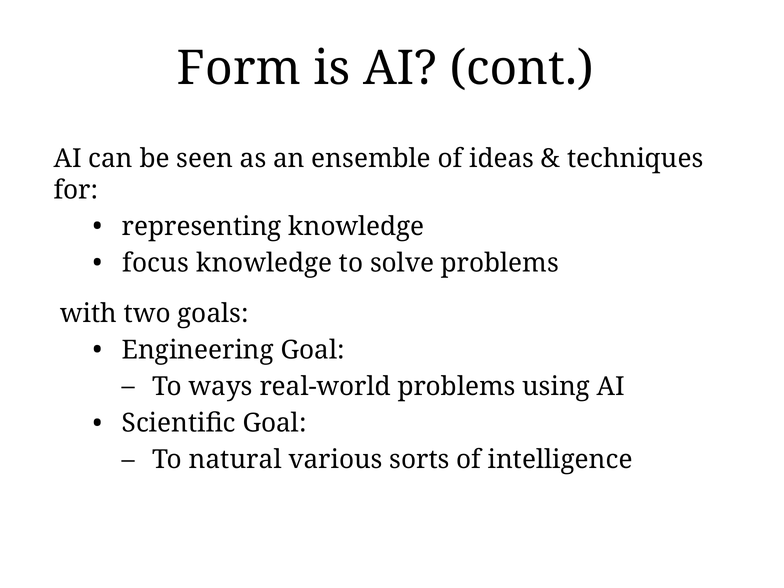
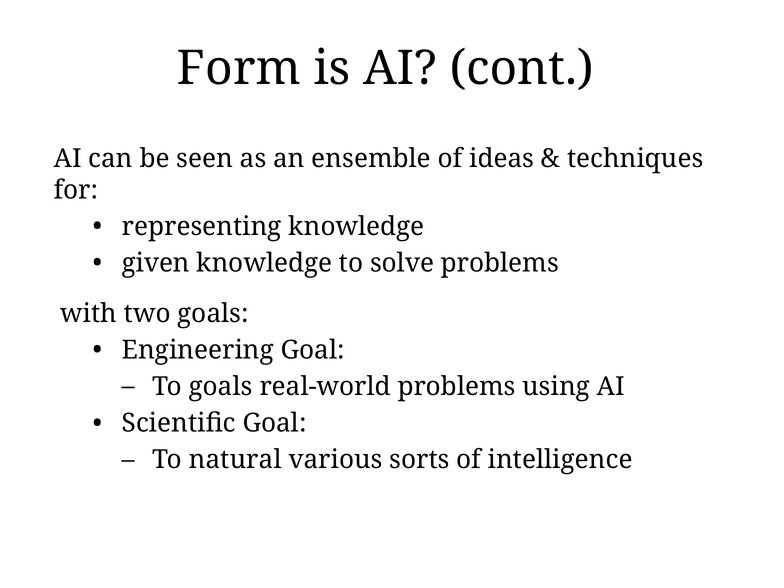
focus: focus -> given
To ways: ways -> goals
